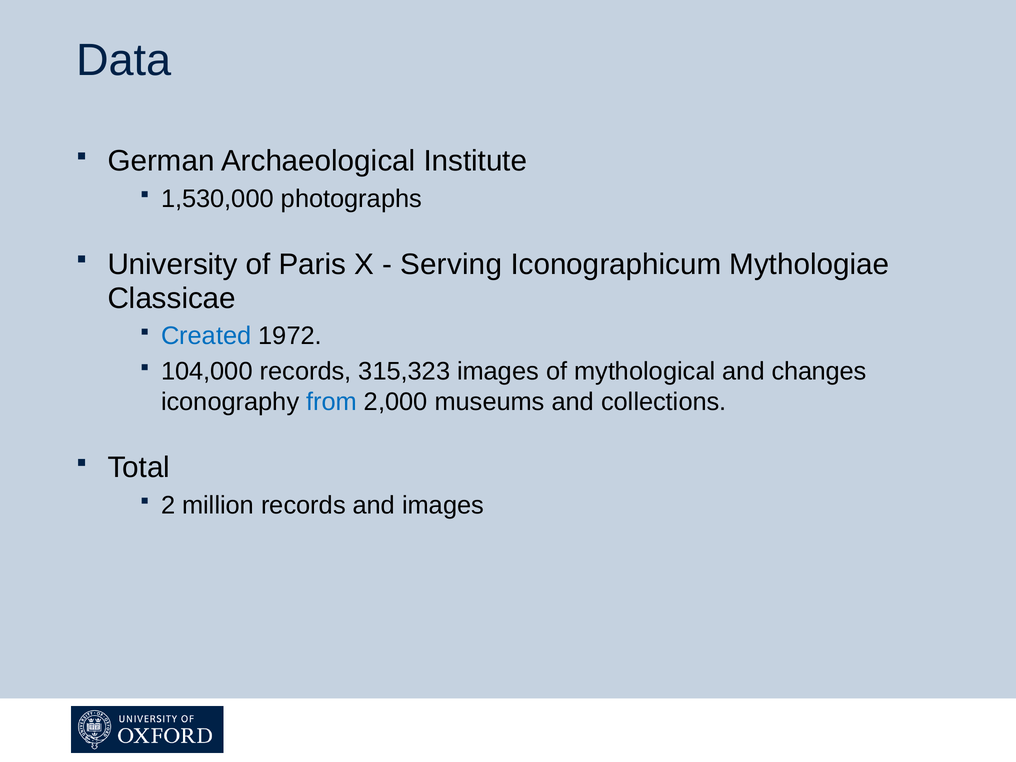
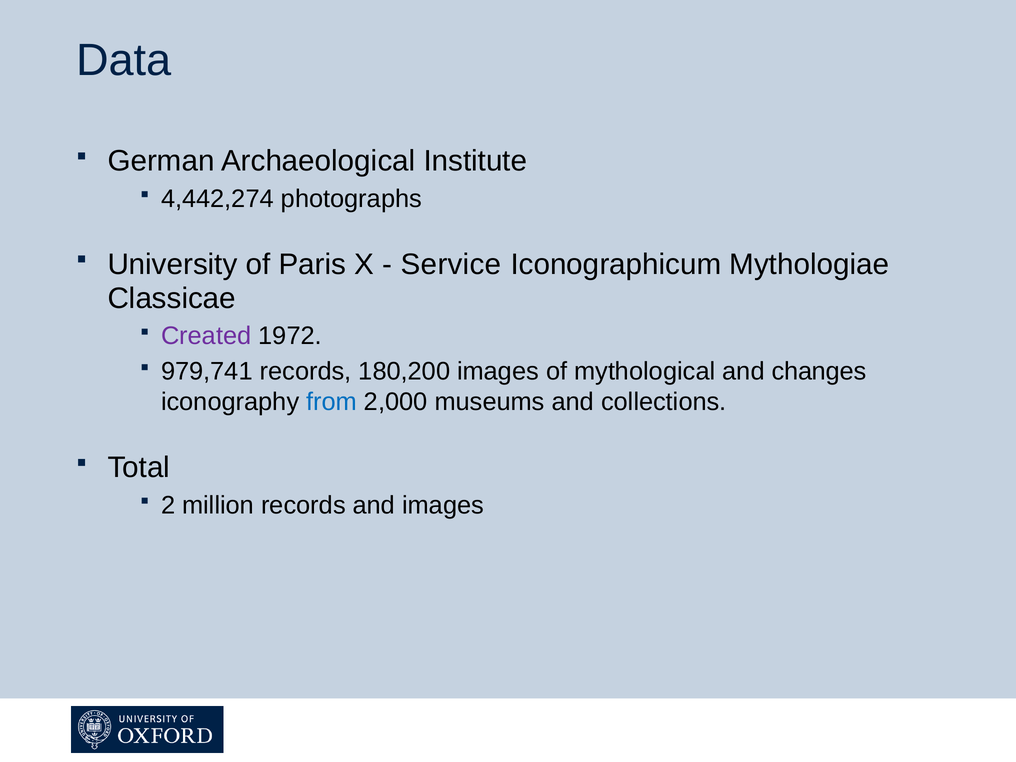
1,530,000: 1,530,000 -> 4,442,274
Serving: Serving -> Service
Created colour: blue -> purple
104,000: 104,000 -> 979,741
315,323: 315,323 -> 180,200
